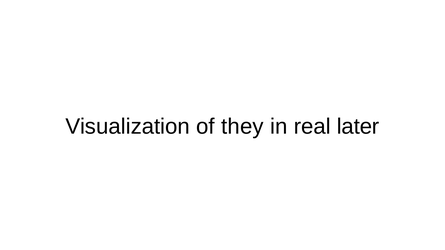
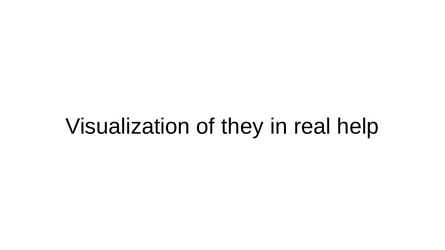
later: later -> help
